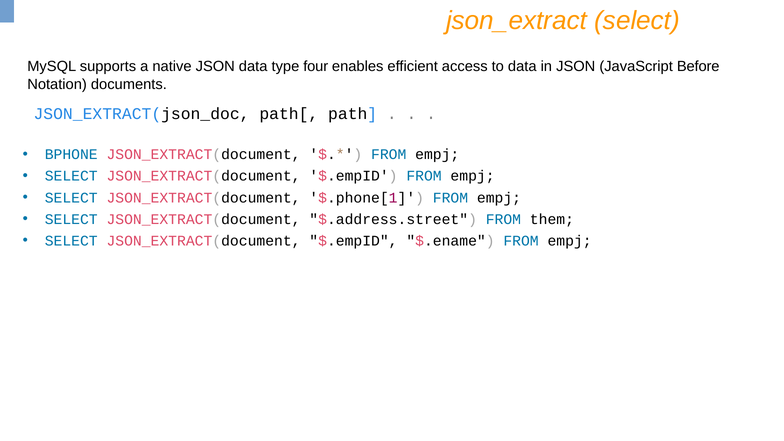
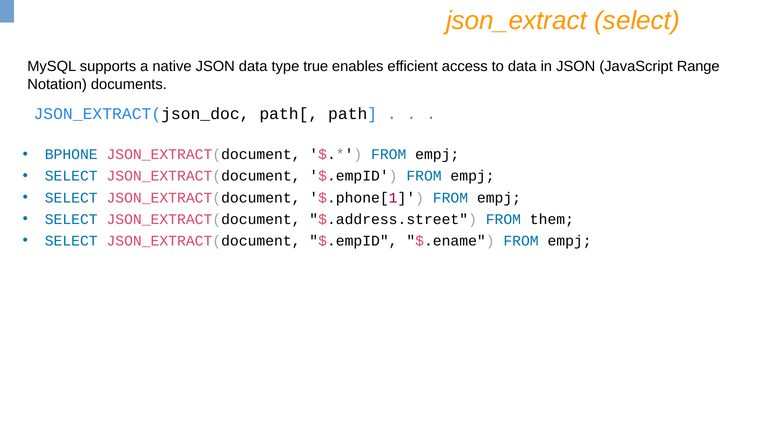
four: four -> true
Before: Before -> Range
